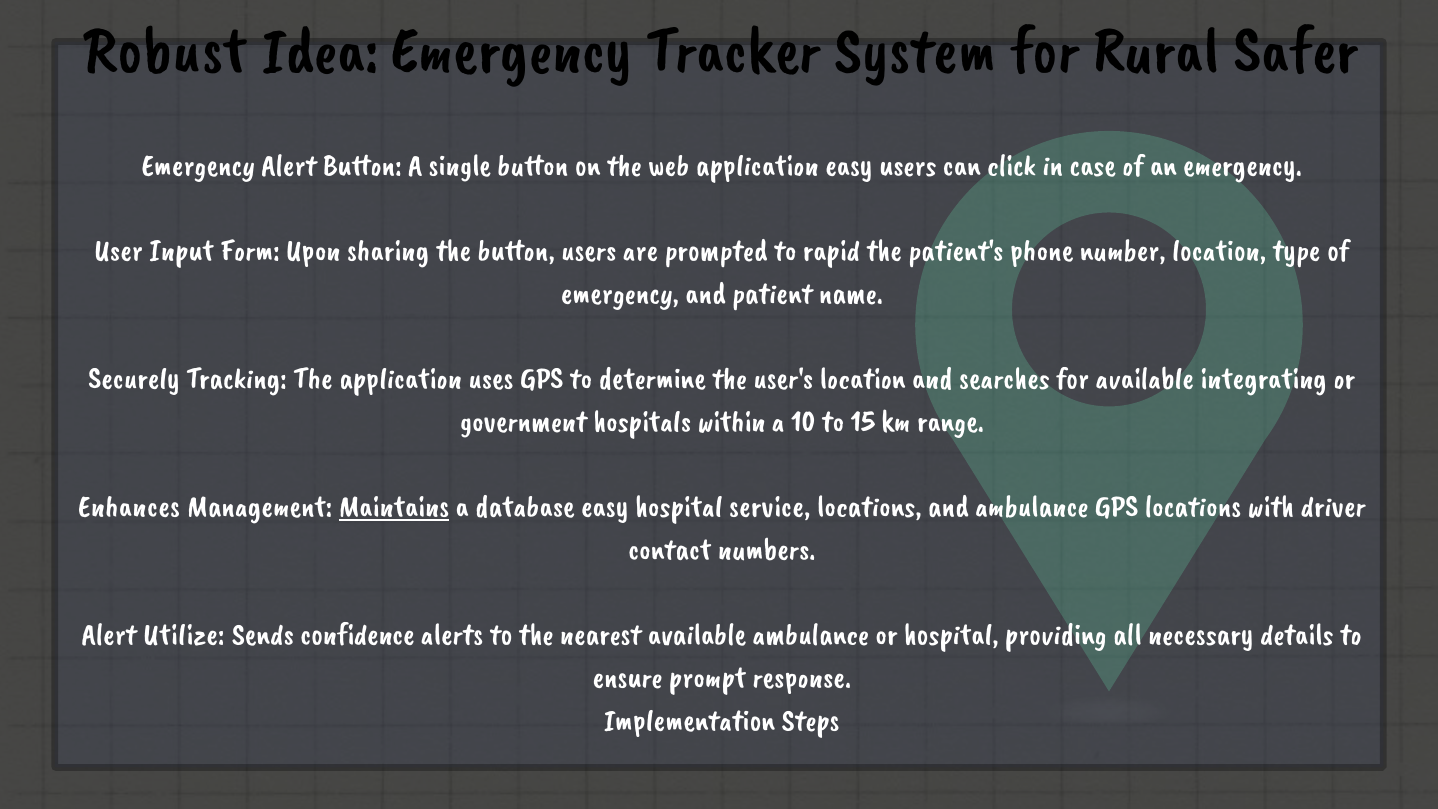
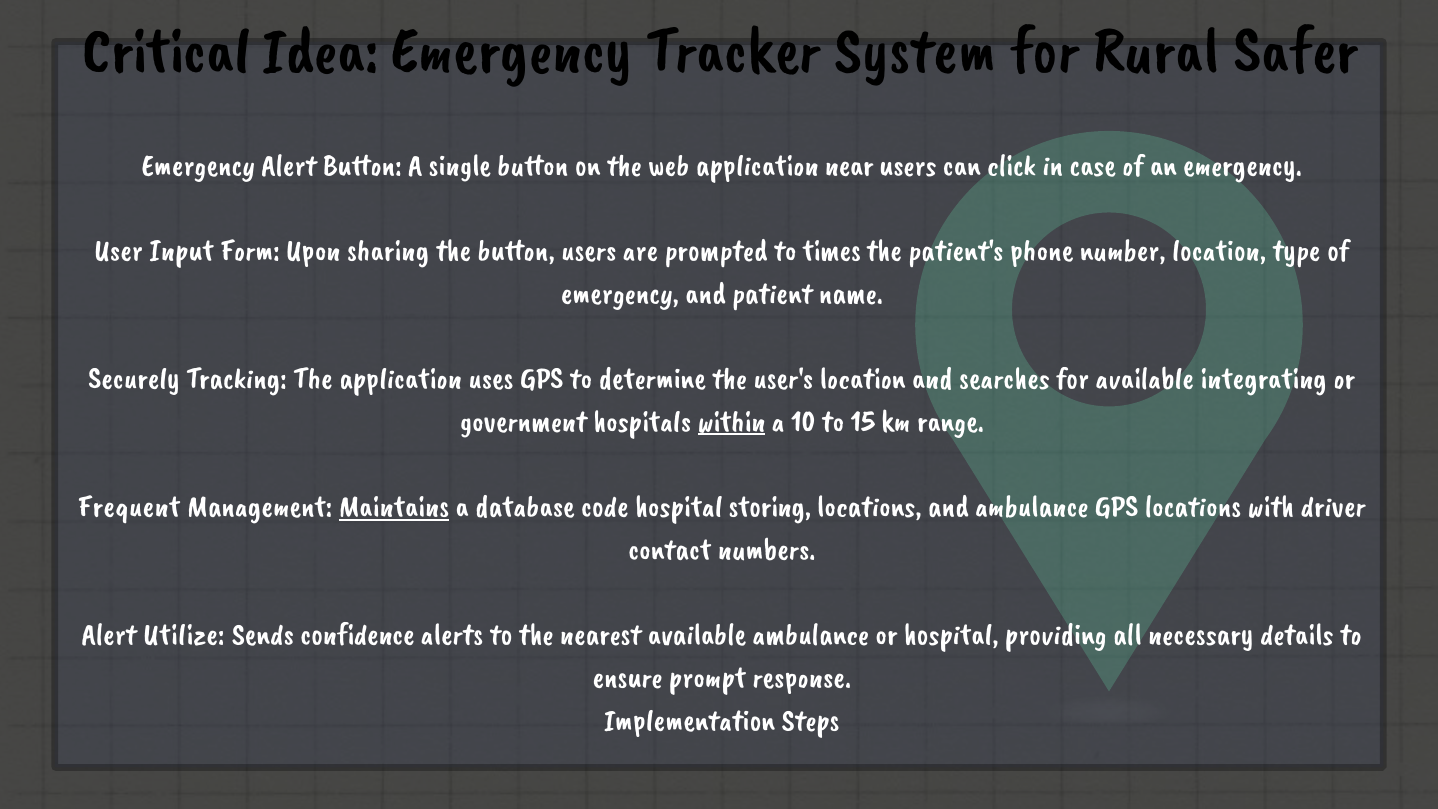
Robust: Robust -> Critical
application easy: easy -> near
rapid: rapid -> times
within underline: none -> present
Enhances: Enhances -> Frequent
database easy: easy -> code
service: service -> storing
